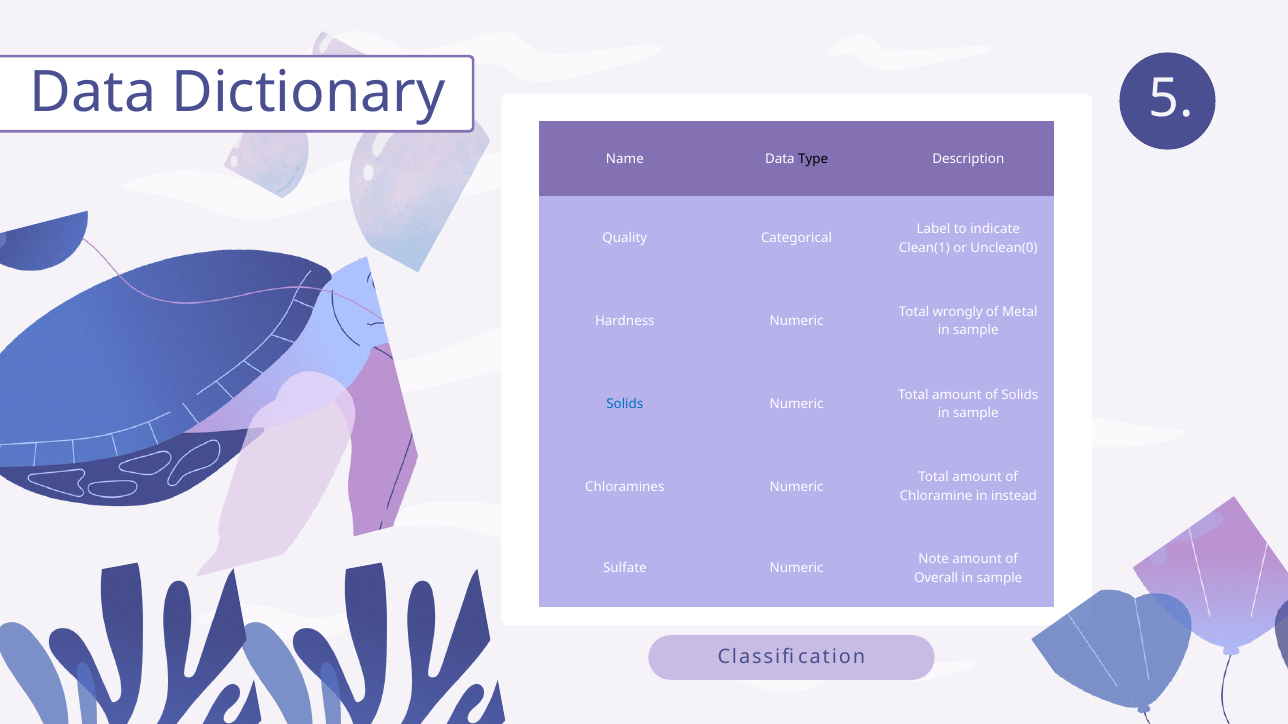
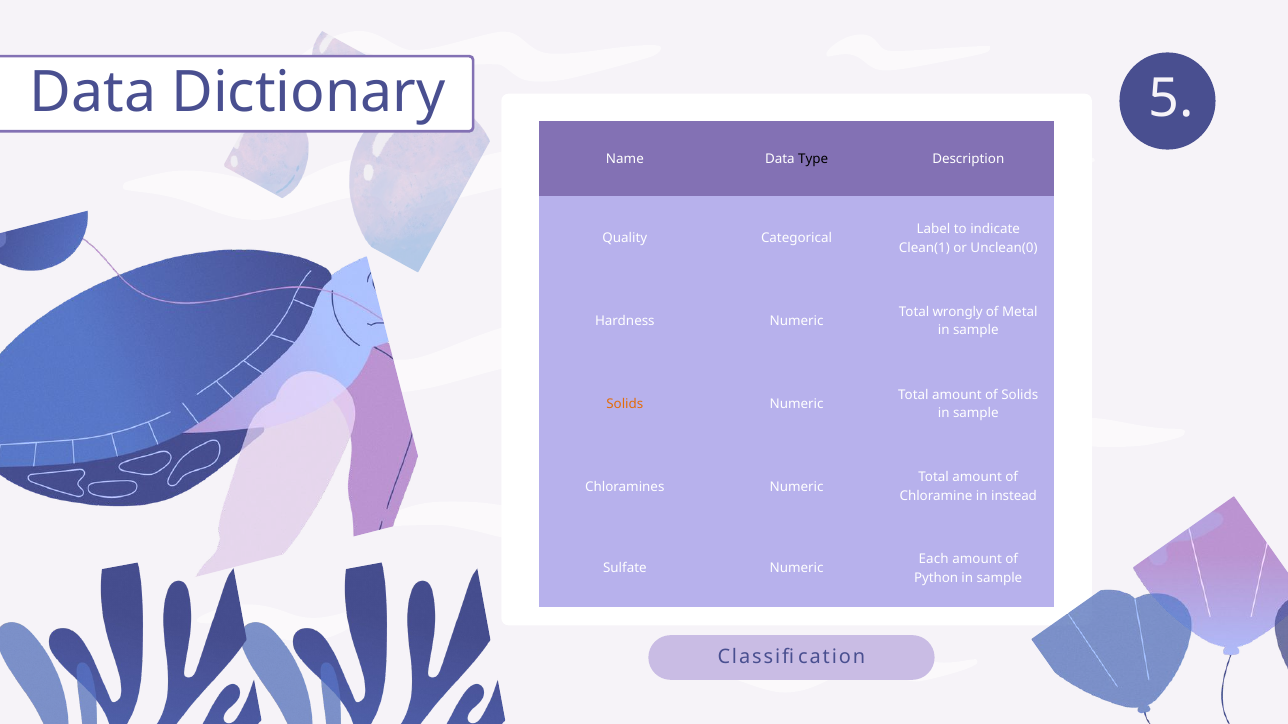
Solids at (625, 404) colour: blue -> orange
Note: Note -> Each
Overall: Overall -> Python
